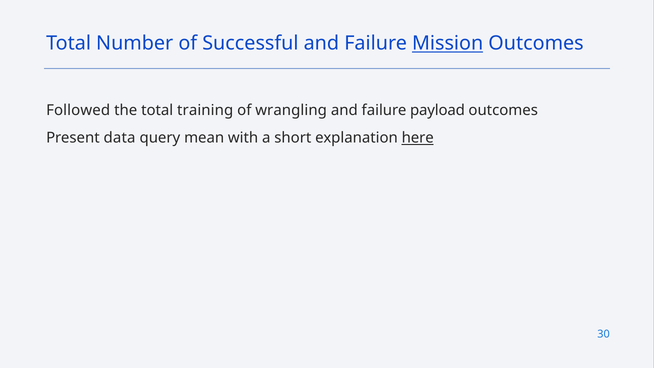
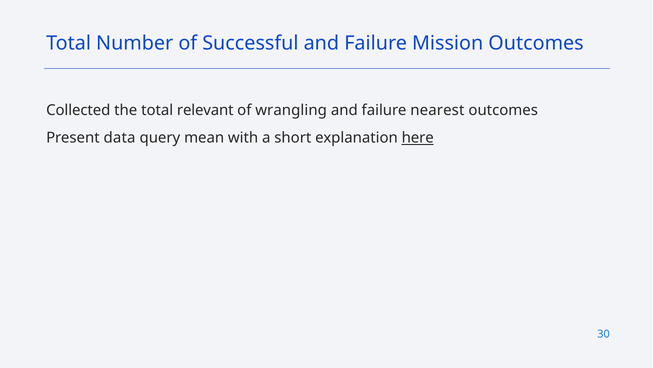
Mission underline: present -> none
Followed: Followed -> Collected
training: training -> relevant
payload: payload -> nearest
